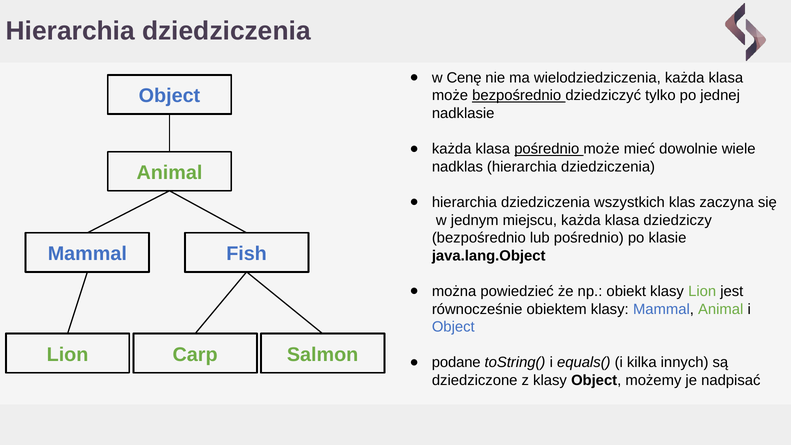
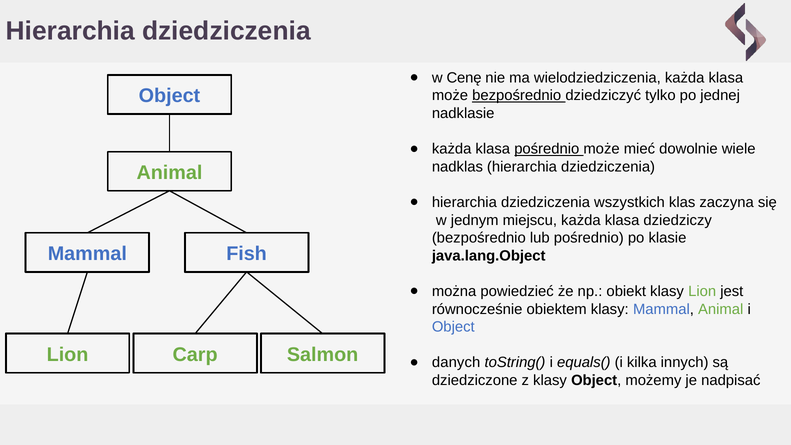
podane: podane -> danych
